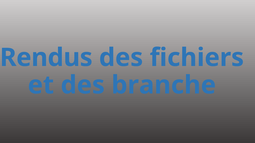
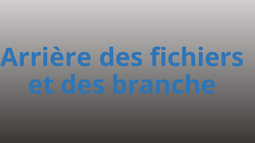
Rendus: Rendus -> Arrière
